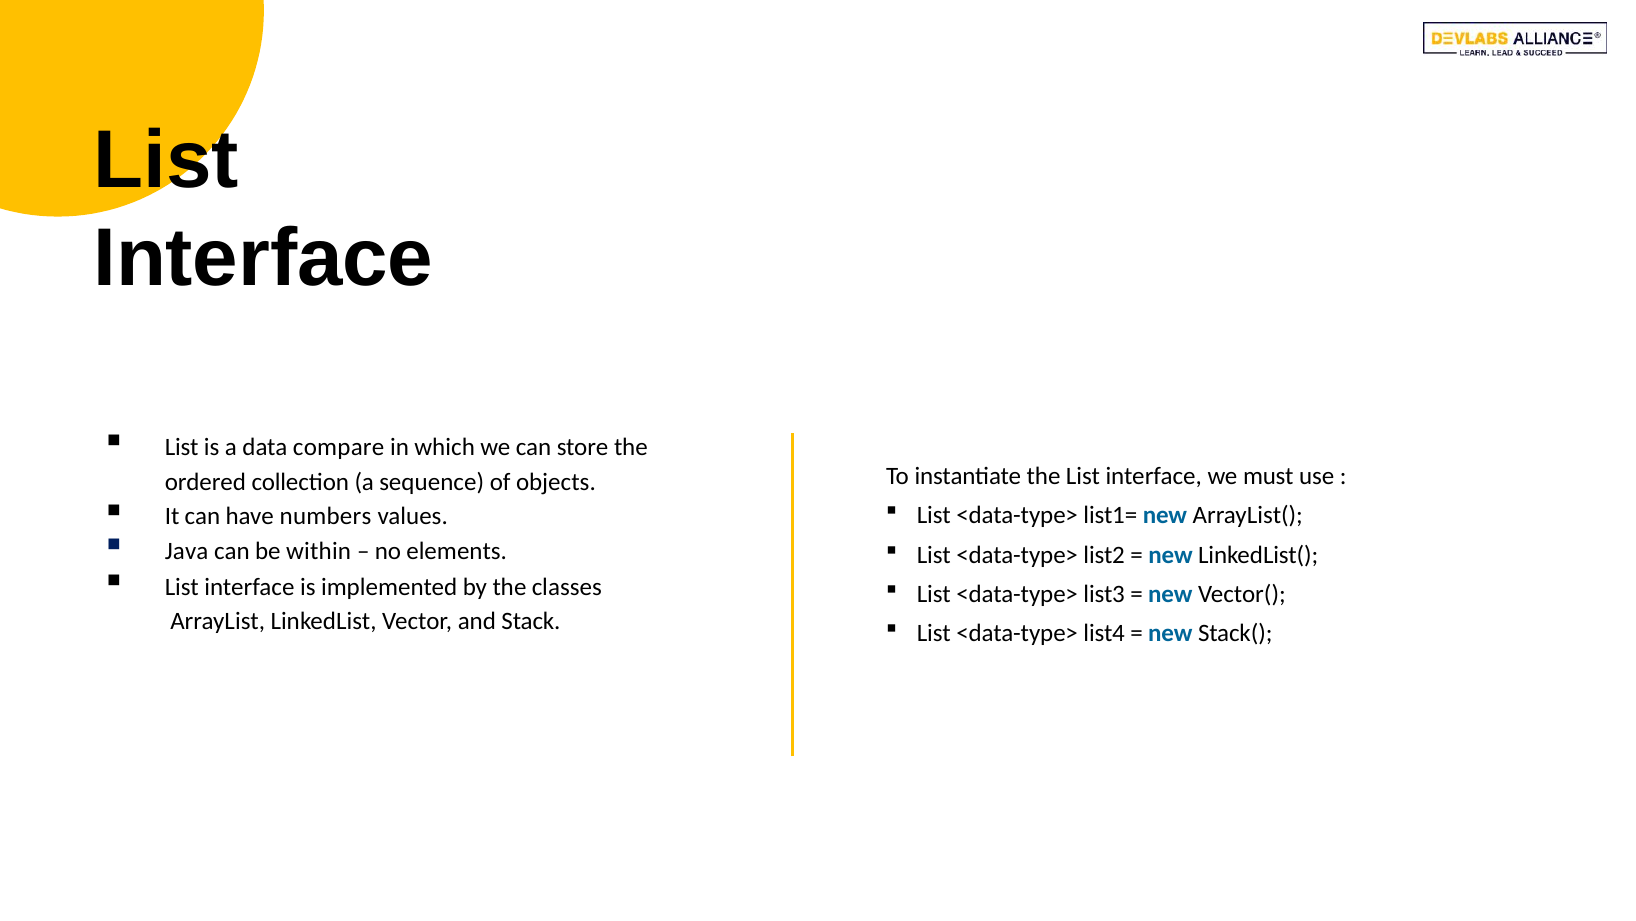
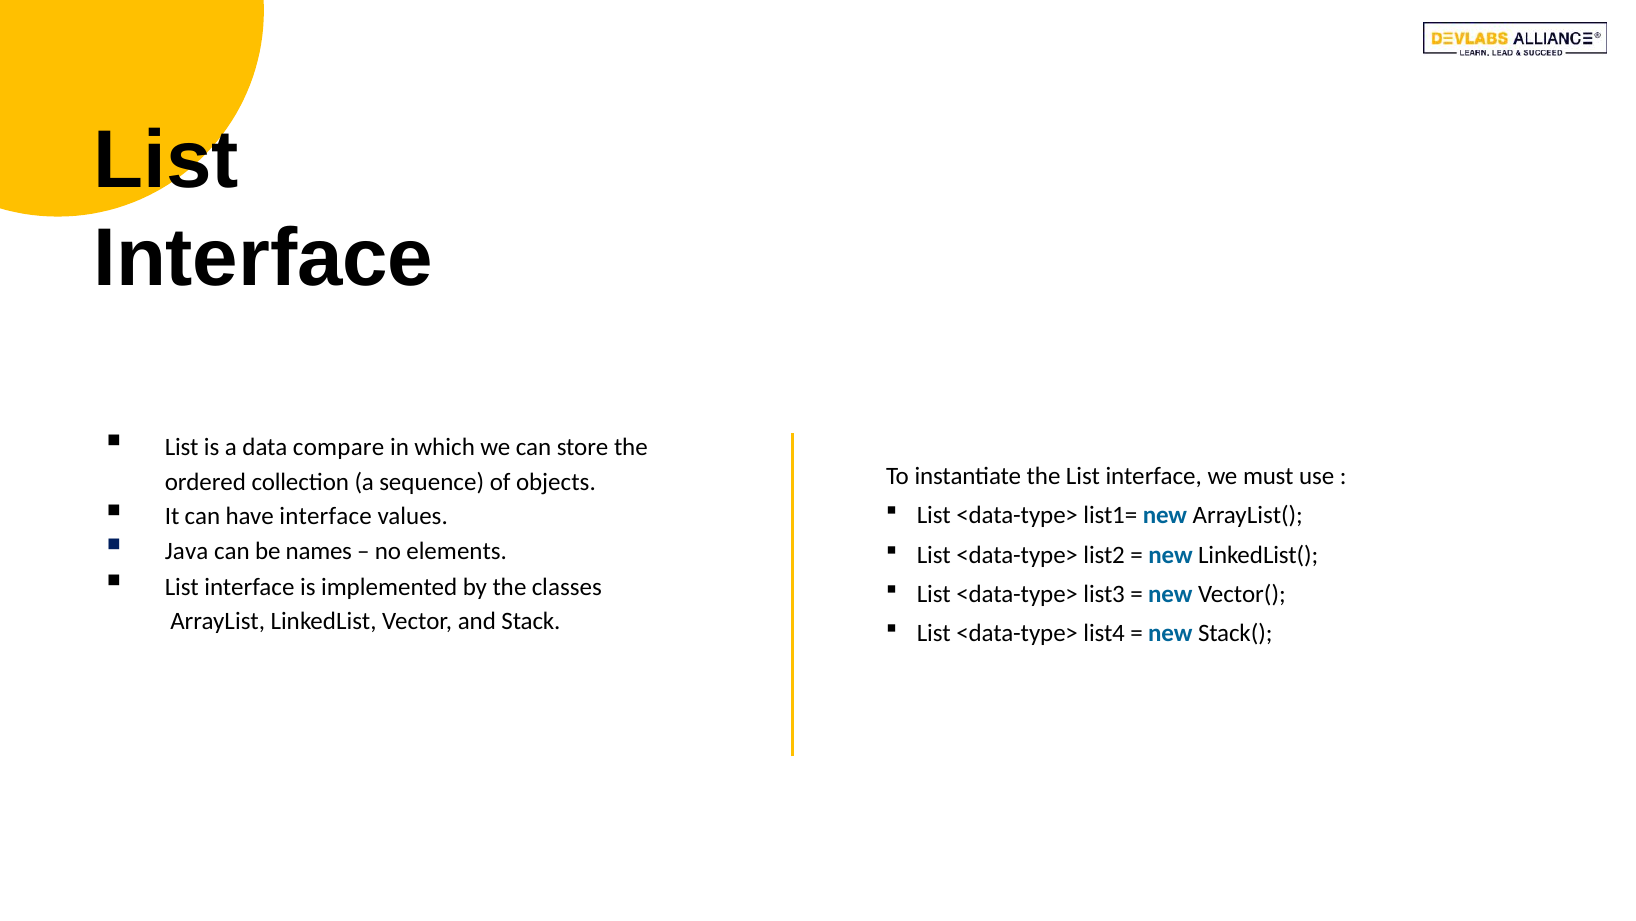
have numbers: numbers -> interface
within: within -> names
